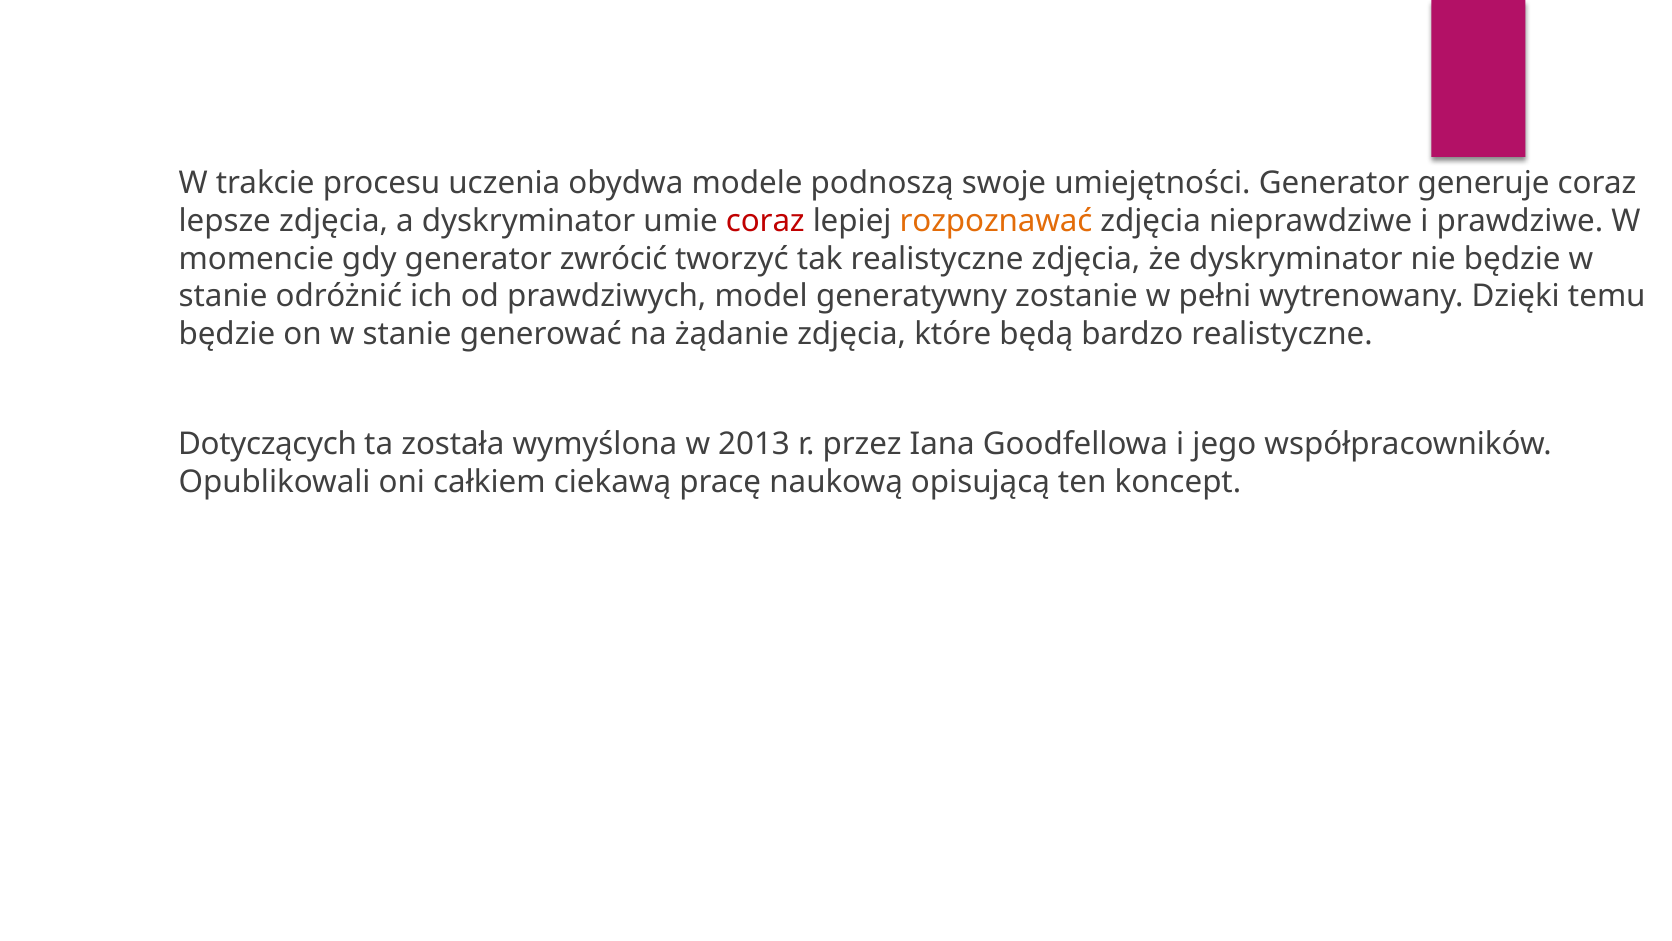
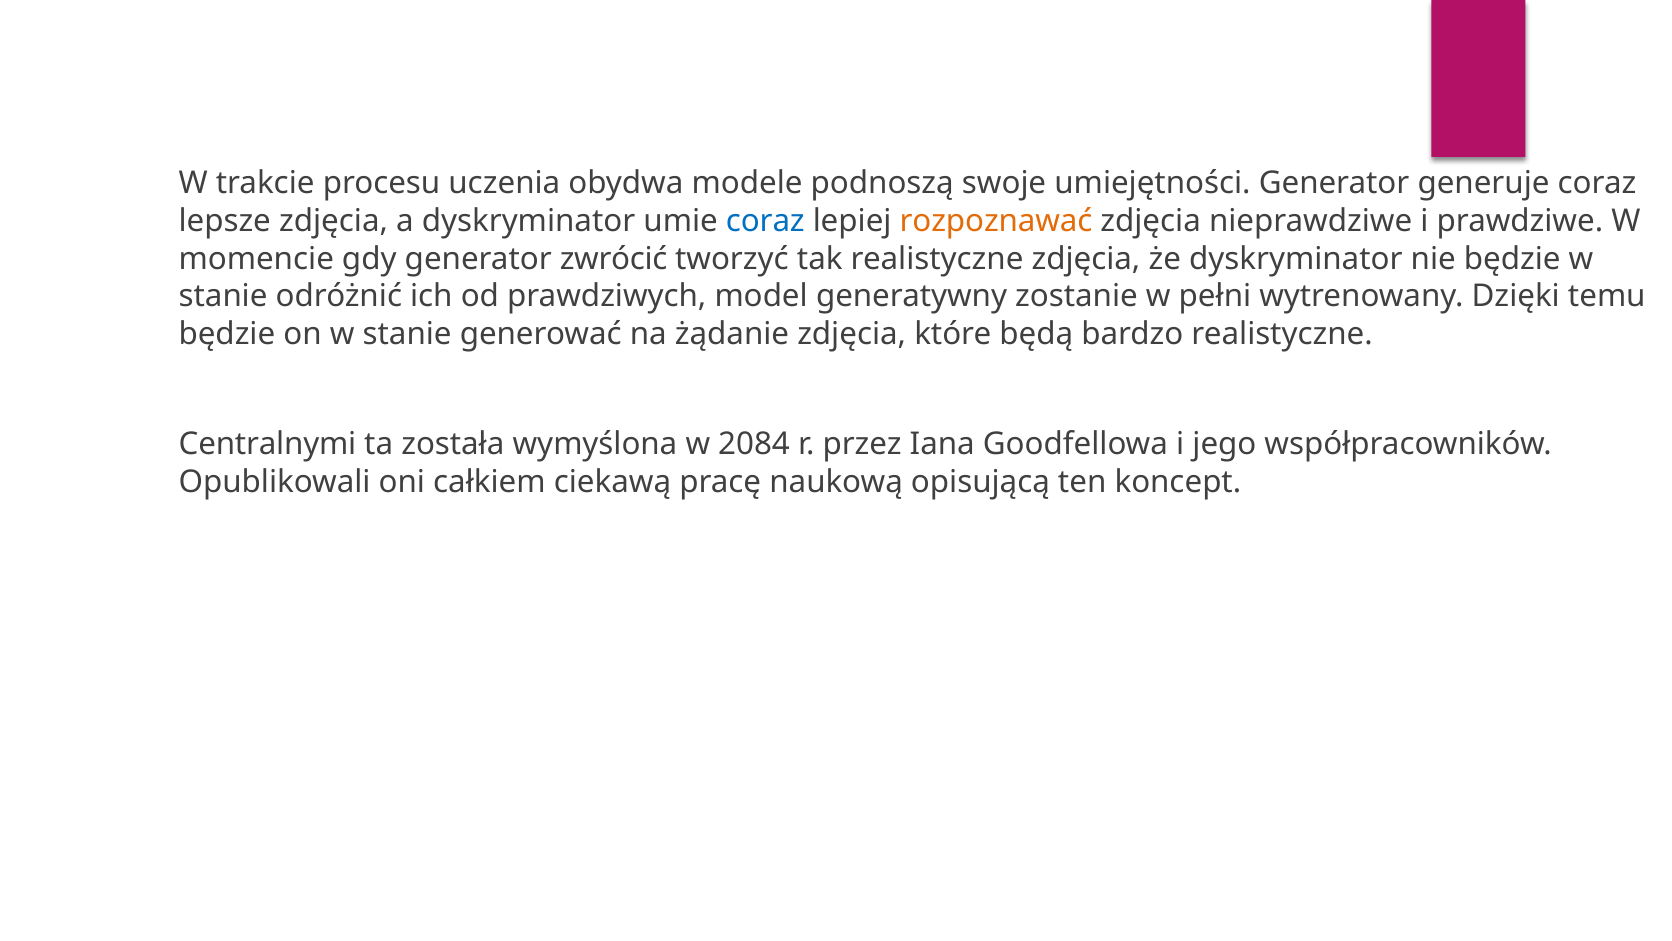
coraz at (765, 221) colour: red -> blue
Dotyczących: Dotyczących -> Centralnymi
2013: 2013 -> 2084
